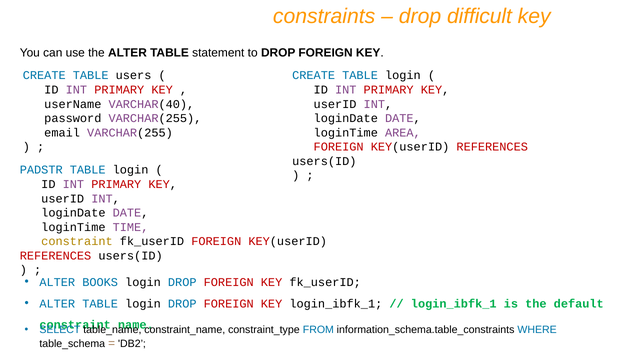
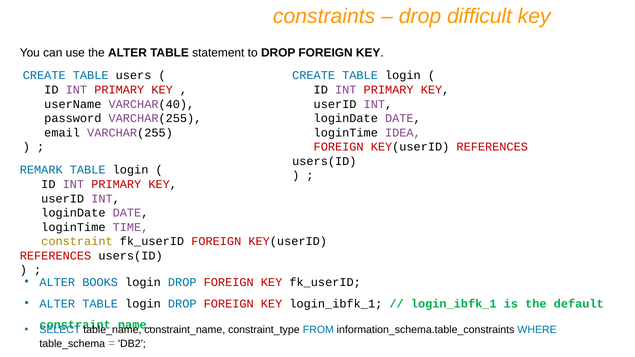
AREA: AREA -> IDEA
PADSTR: PADSTR -> REMARK
